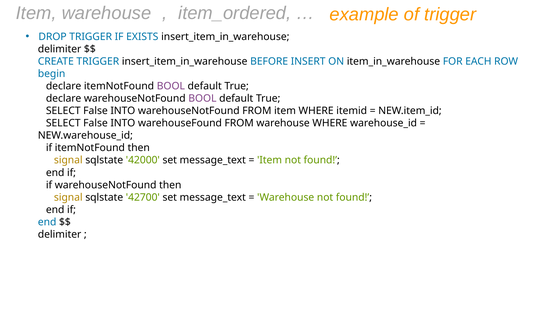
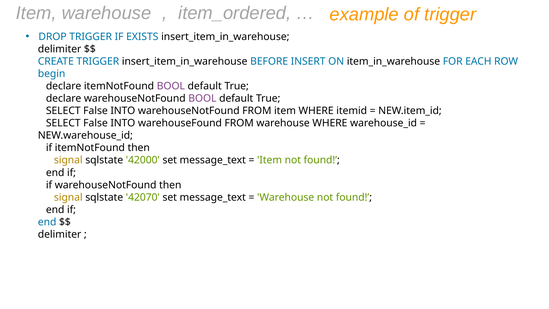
42700: 42700 -> 42070
